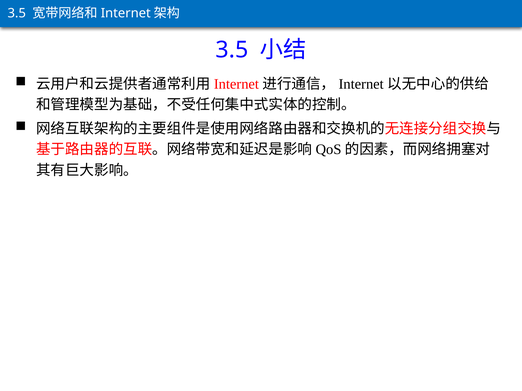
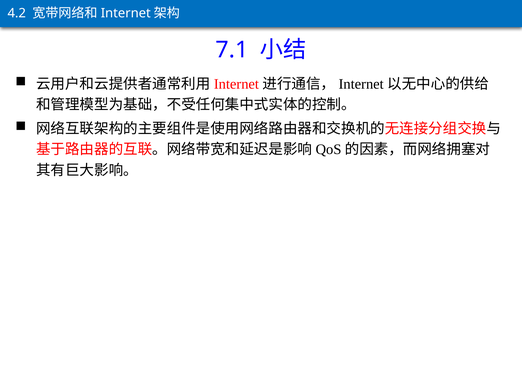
3.5 at (17, 13): 3.5 -> 4.2
3.5 at (232, 50): 3.5 -> 7.1
